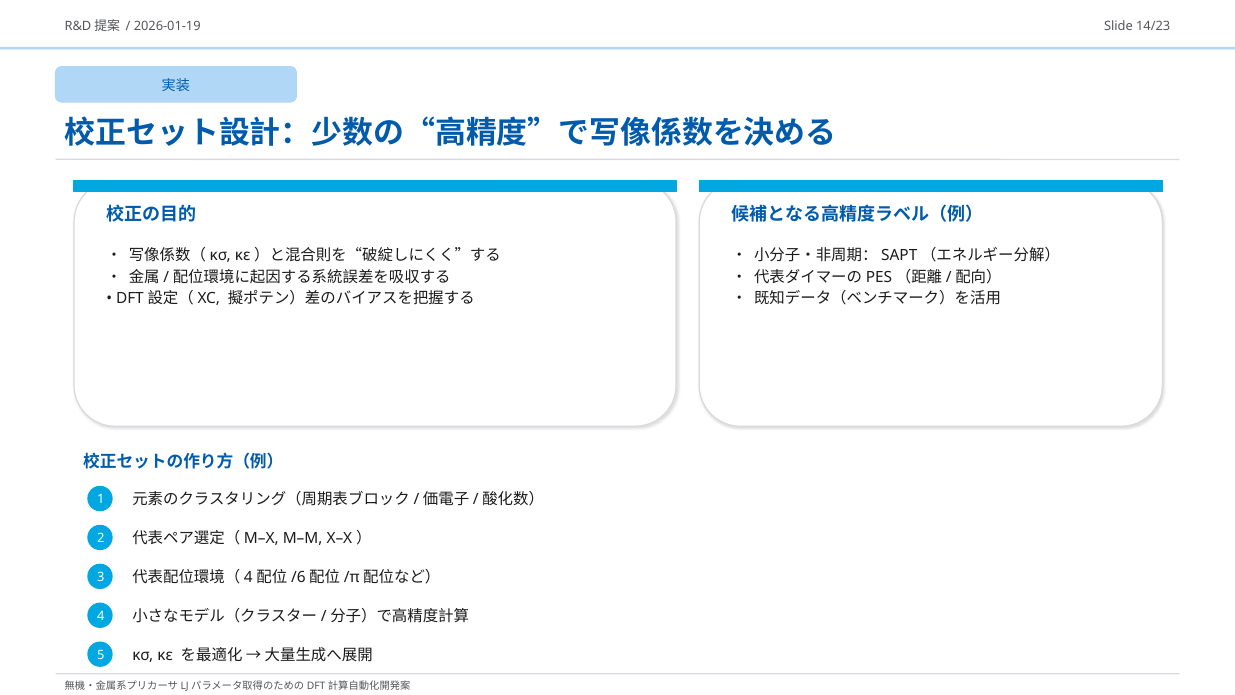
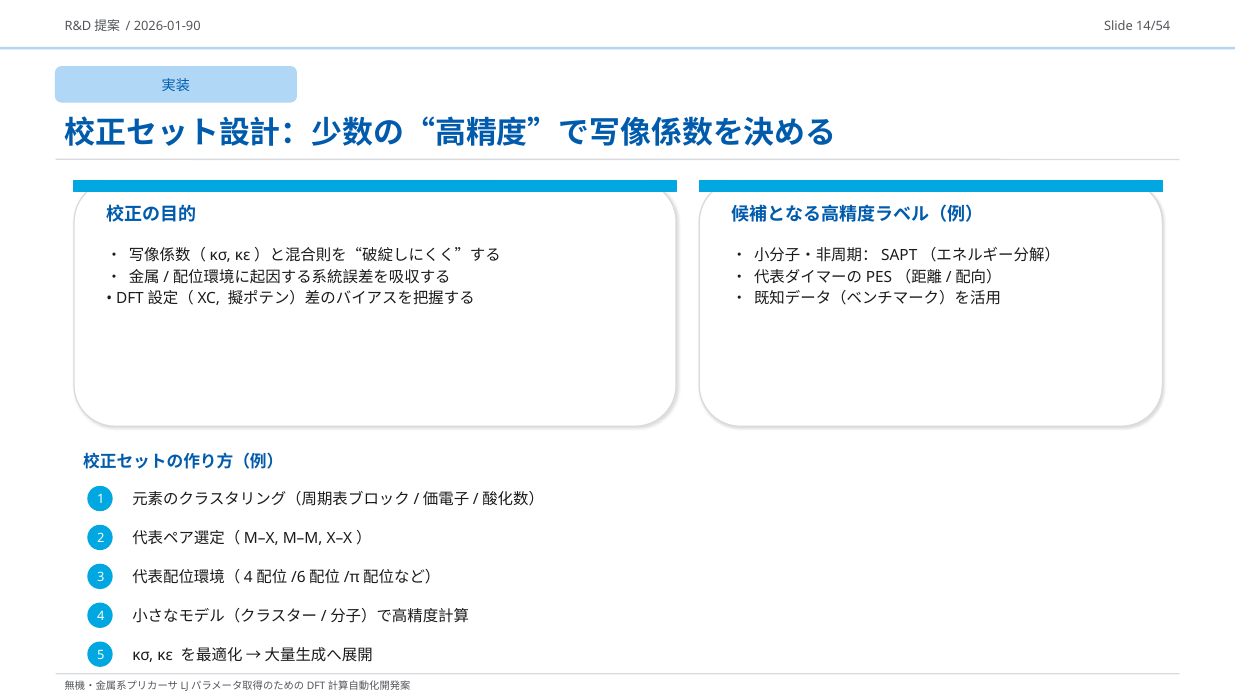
2026-01-19: 2026-01-19 -> 2026-01-90
14/23: 14/23 -> 14/54
